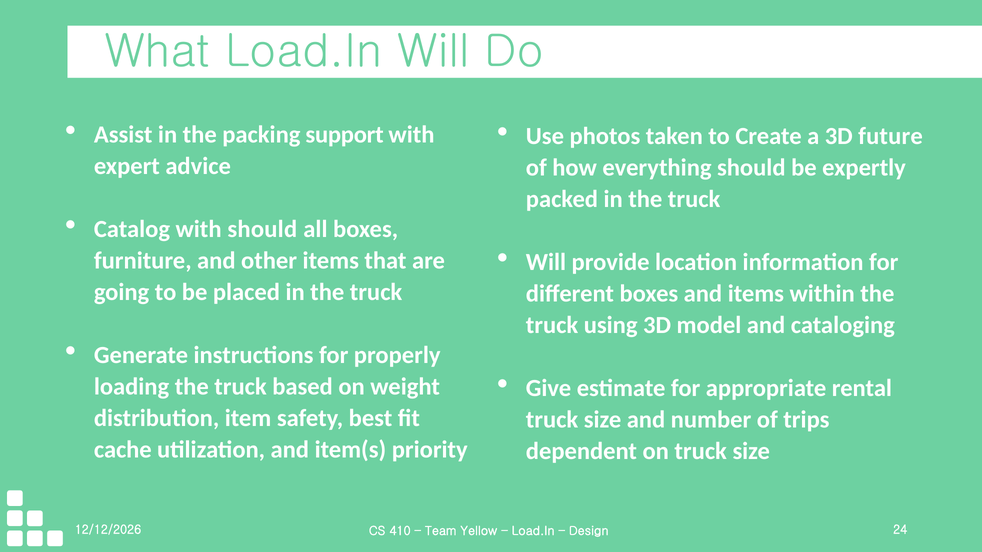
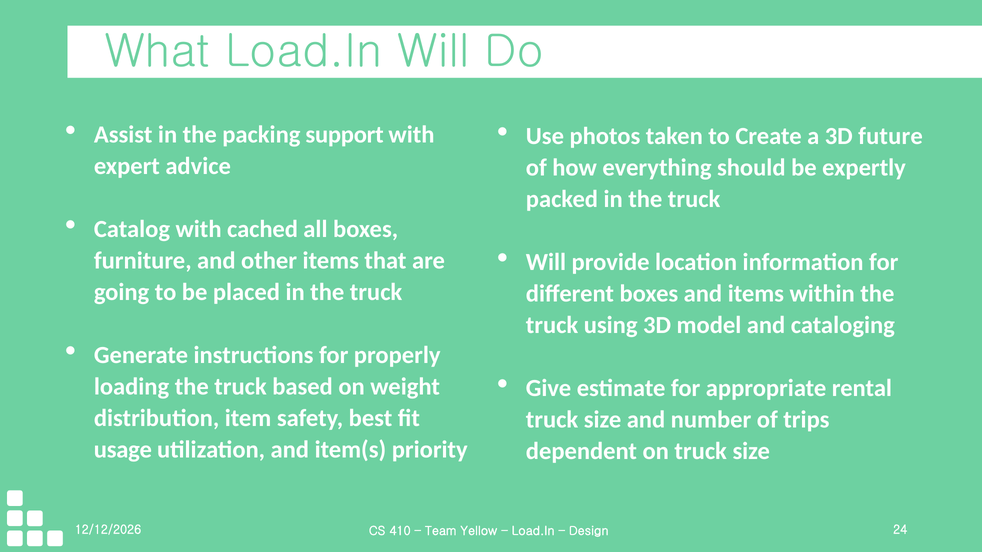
with should: should -> cached
cache: cache -> usage
